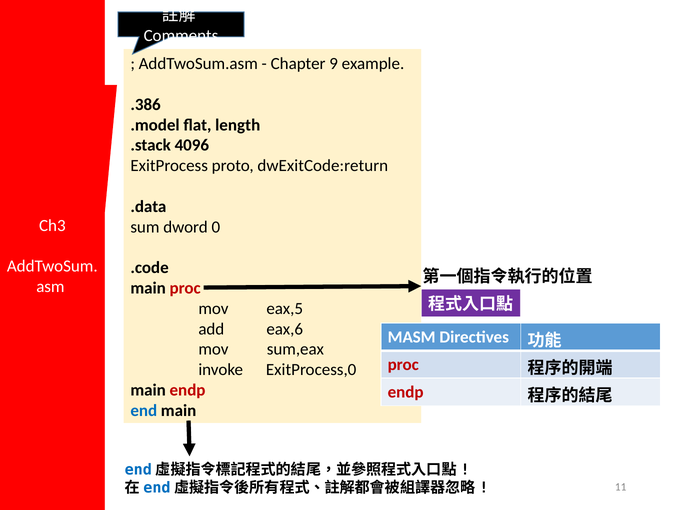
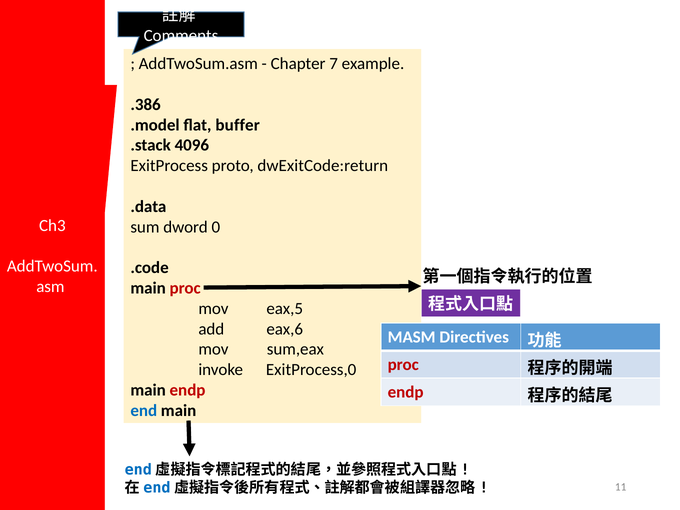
9: 9 -> 7
length: length -> buffer
